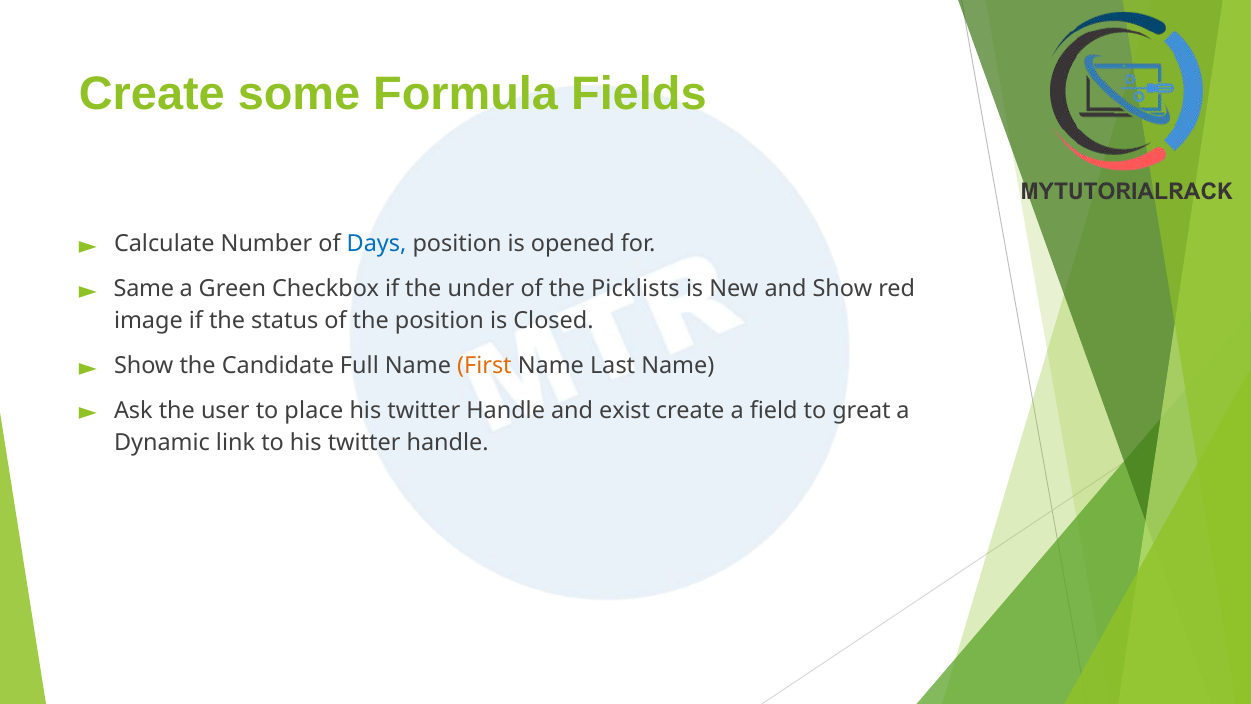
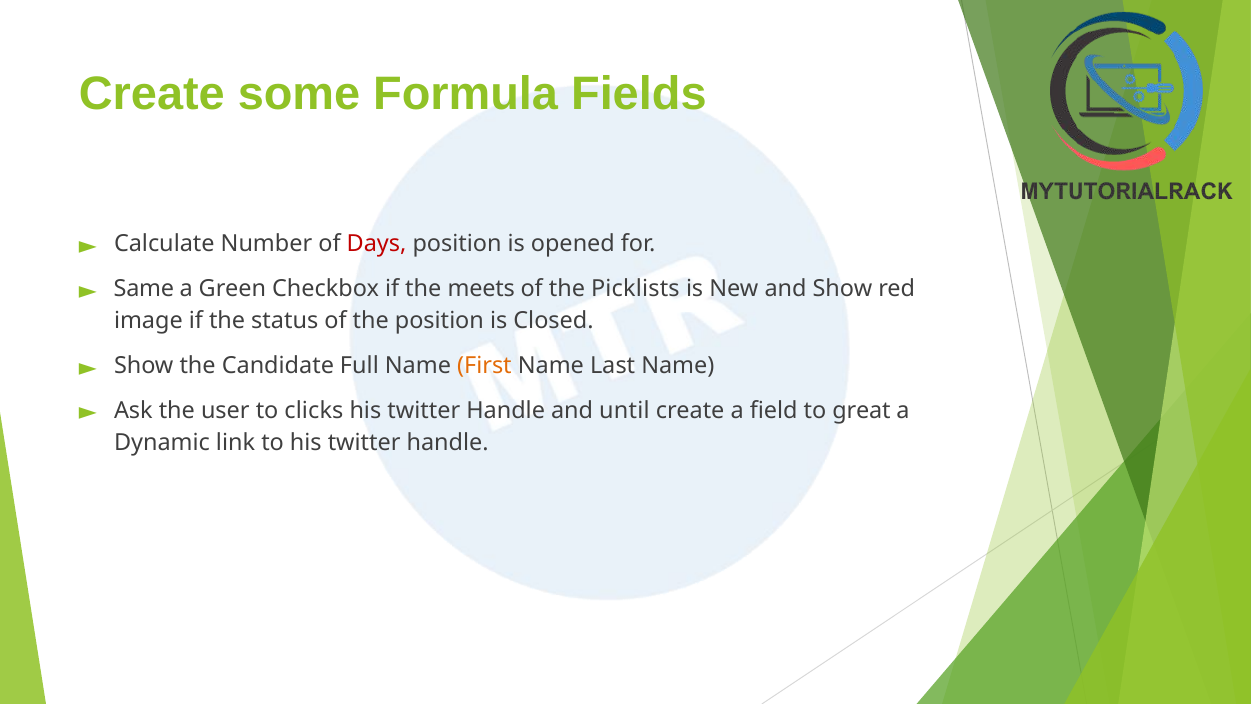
Days colour: blue -> red
under: under -> meets
place: place -> clicks
exist: exist -> until
